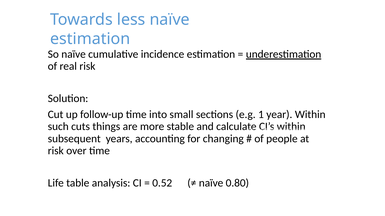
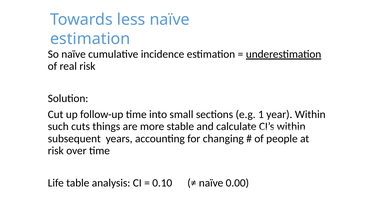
0.52: 0.52 -> 0.10
0.80: 0.80 -> 0.00
